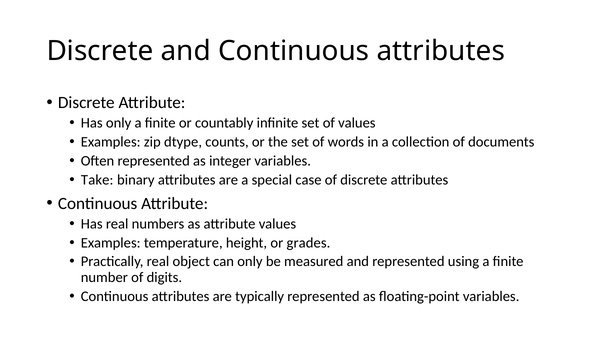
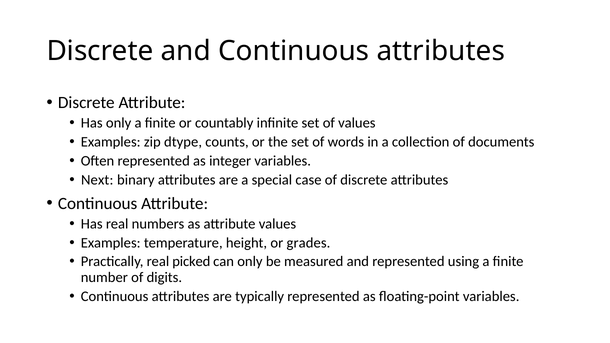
Take: Take -> Next
object: object -> picked
